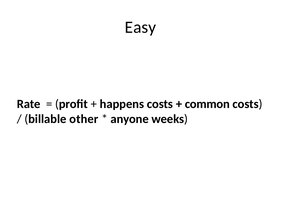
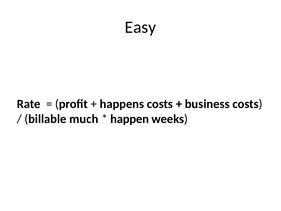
common: common -> business
other: other -> much
anyone: anyone -> happen
